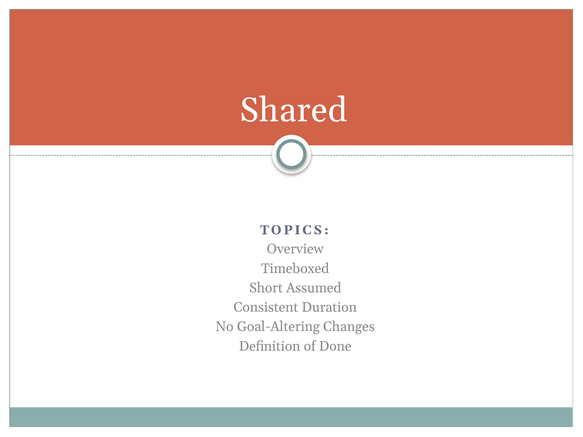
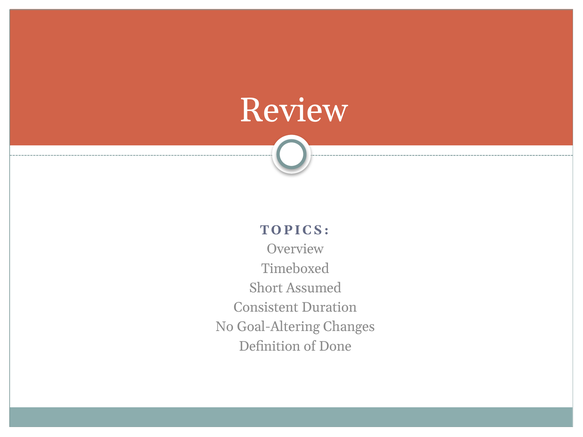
Shared: Shared -> Review
